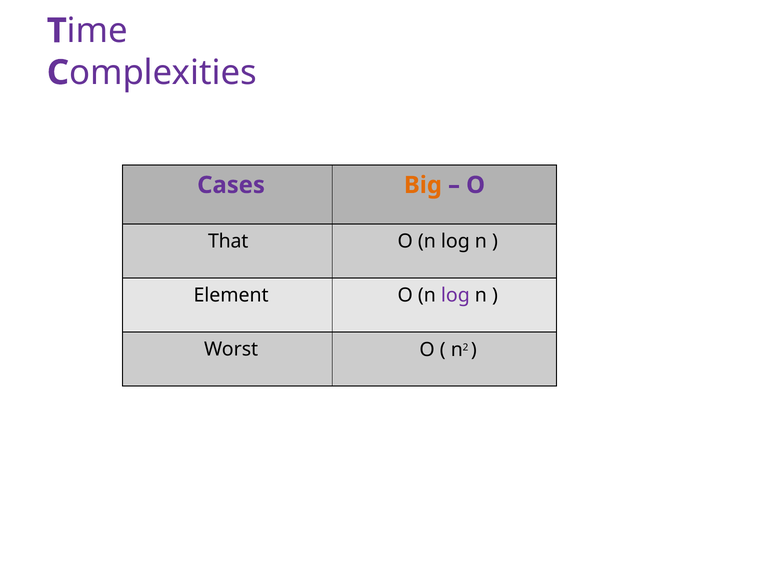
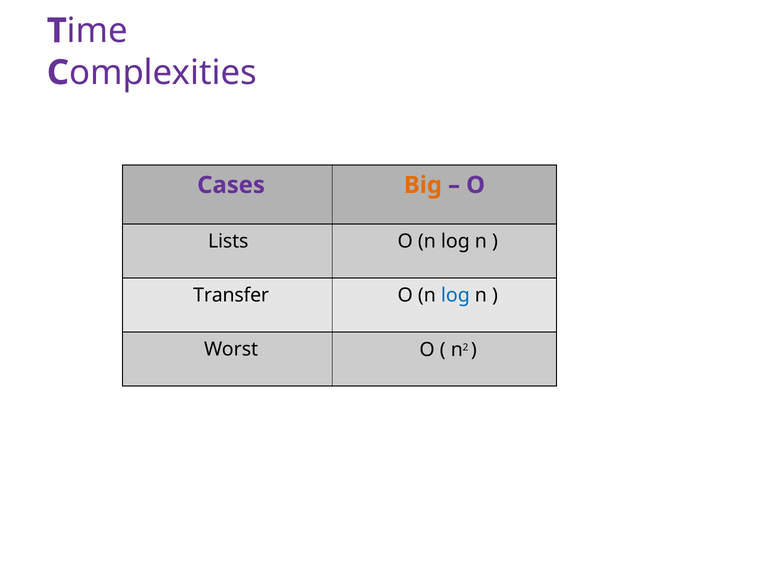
That: That -> Lists
Element: Element -> Transfer
log at (455, 295) colour: purple -> blue
